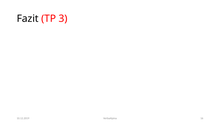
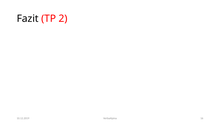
3: 3 -> 2
